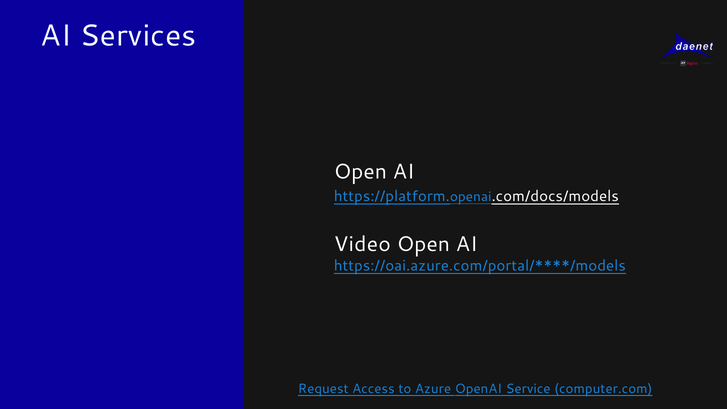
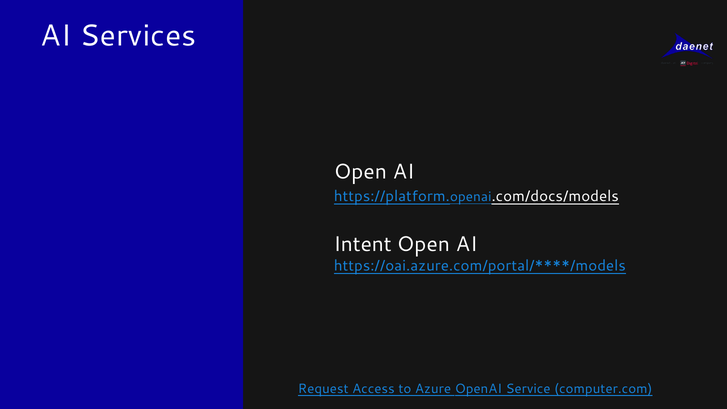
Video: Video -> Intent
